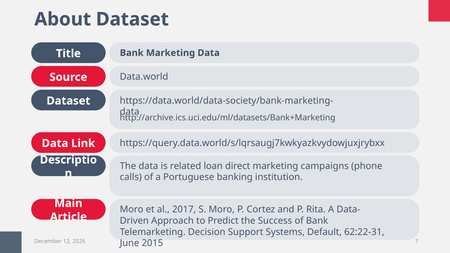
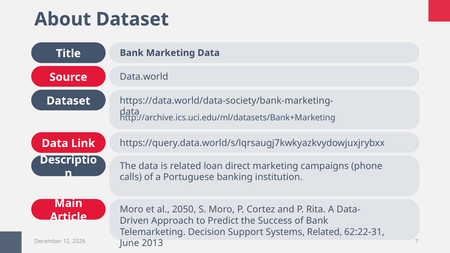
2017: 2017 -> 2050
Systems Default: Default -> Related
2015: 2015 -> 2013
